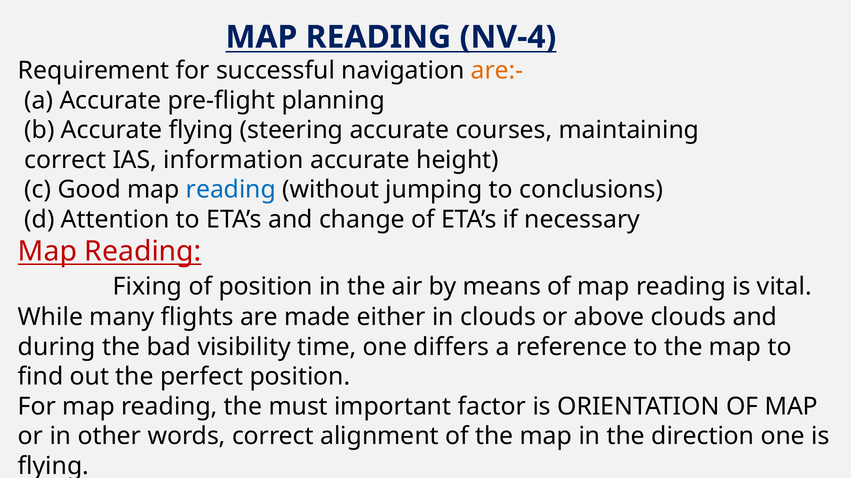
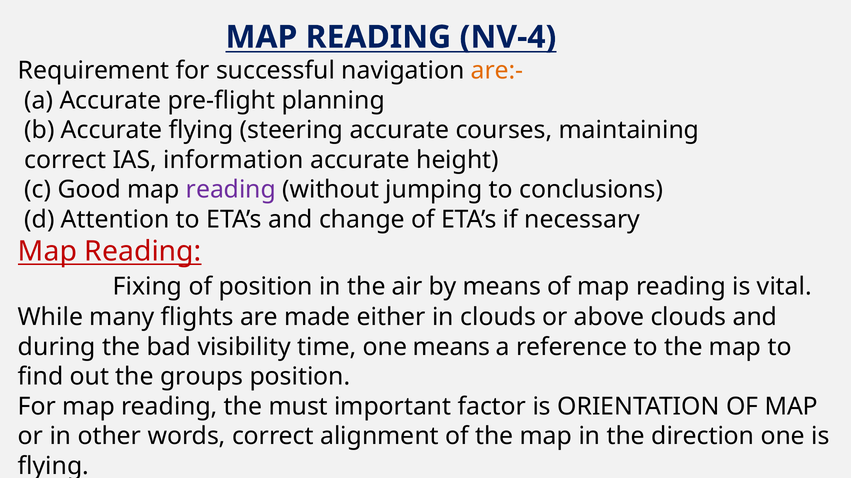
reading at (231, 190) colour: blue -> purple
one differs: differs -> means
perfect: perfect -> groups
